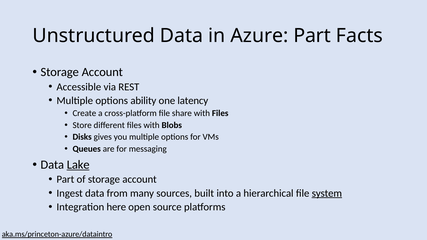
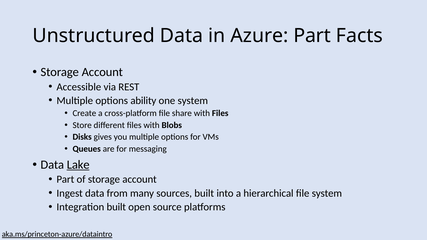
one latency: latency -> system
system at (327, 193) underline: present -> none
Integration here: here -> built
